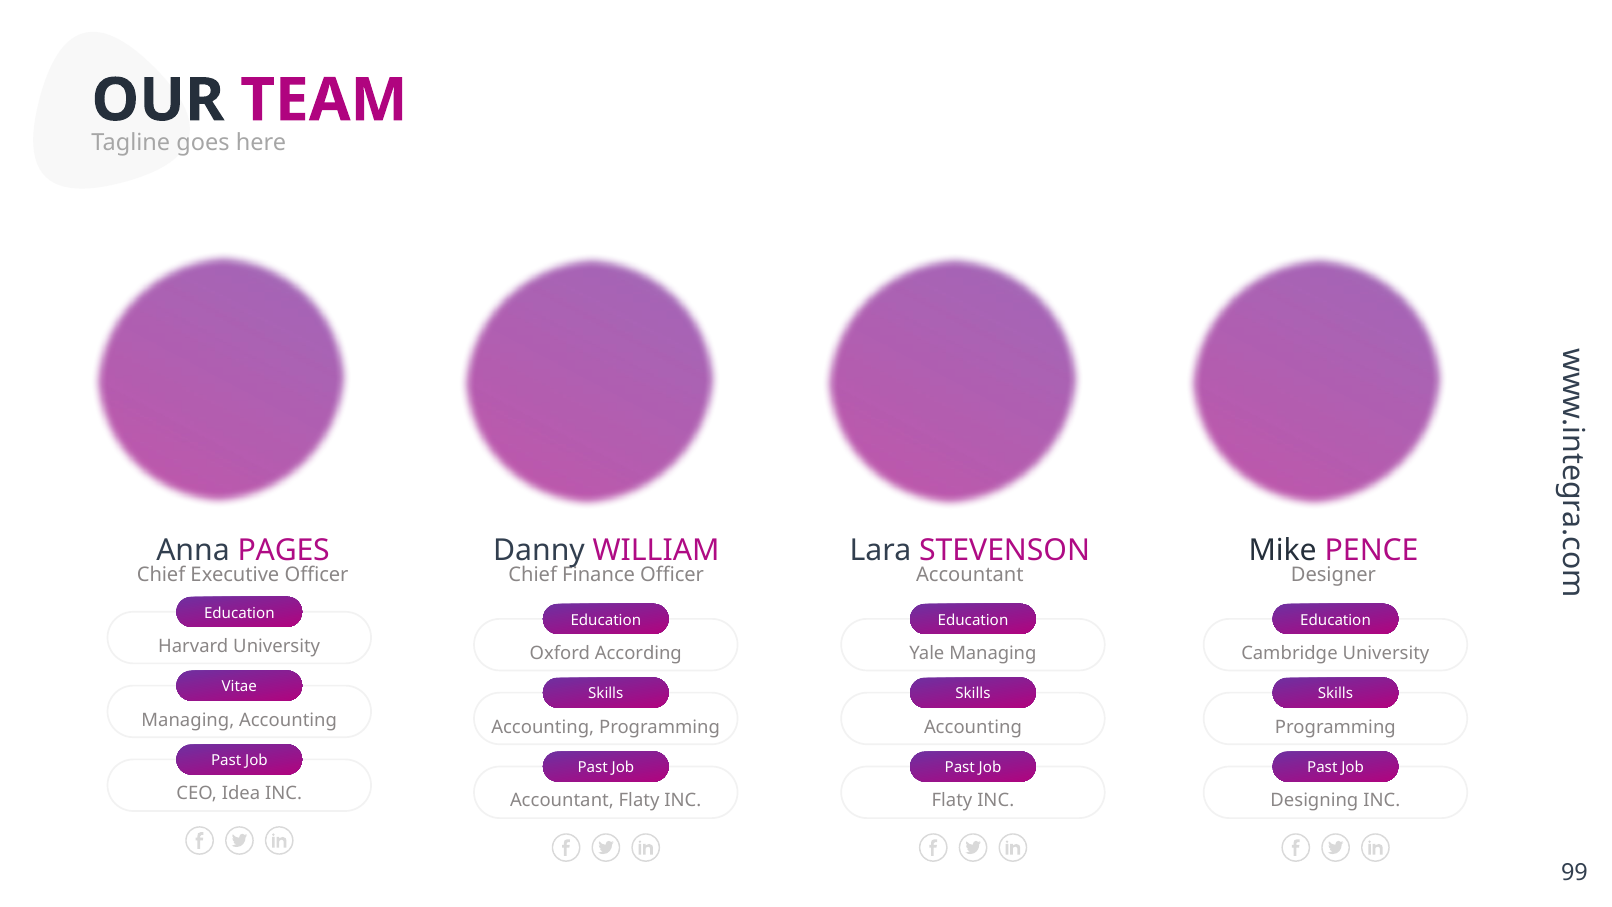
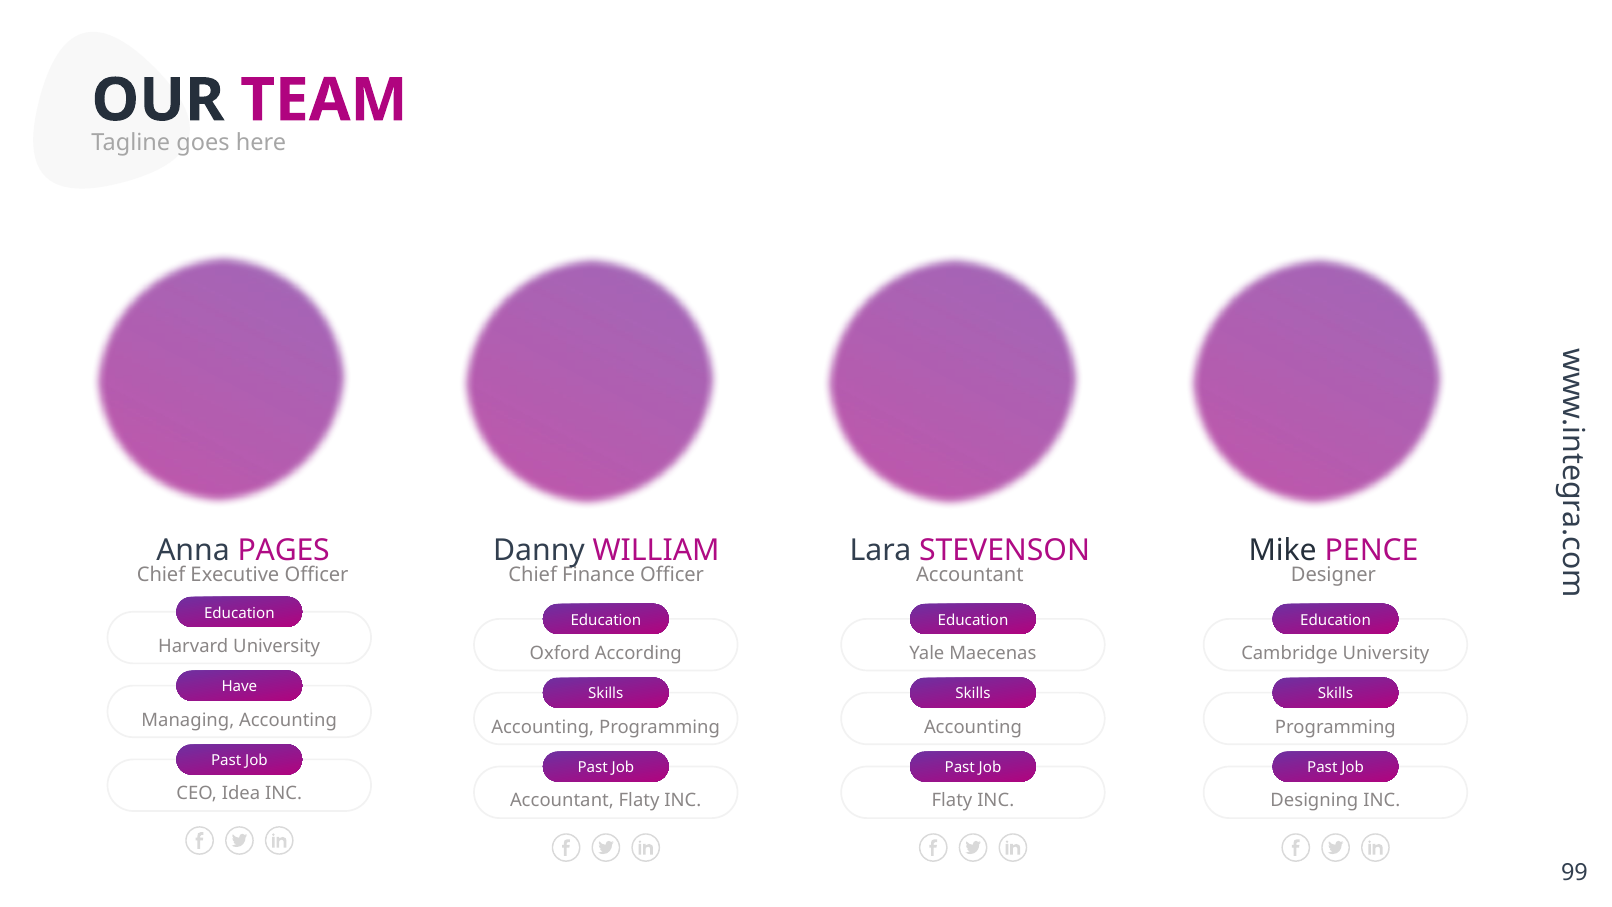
Yale Managing: Managing -> Maecenas
Vitae: Vitae -> Have
